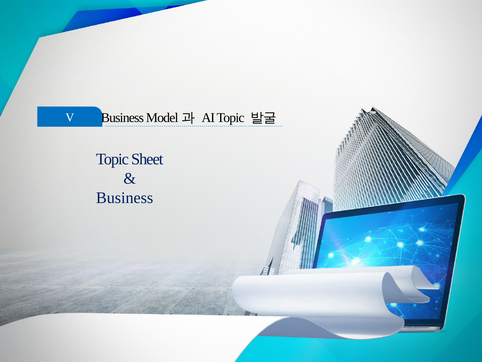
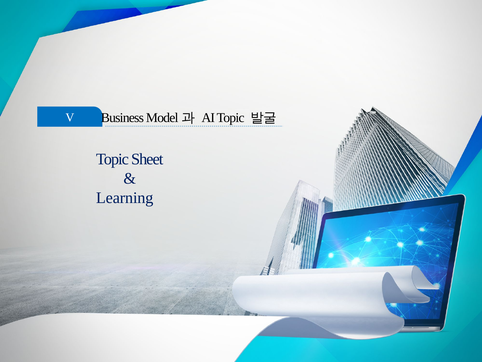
Business at (125, 197): Business -> Learning
